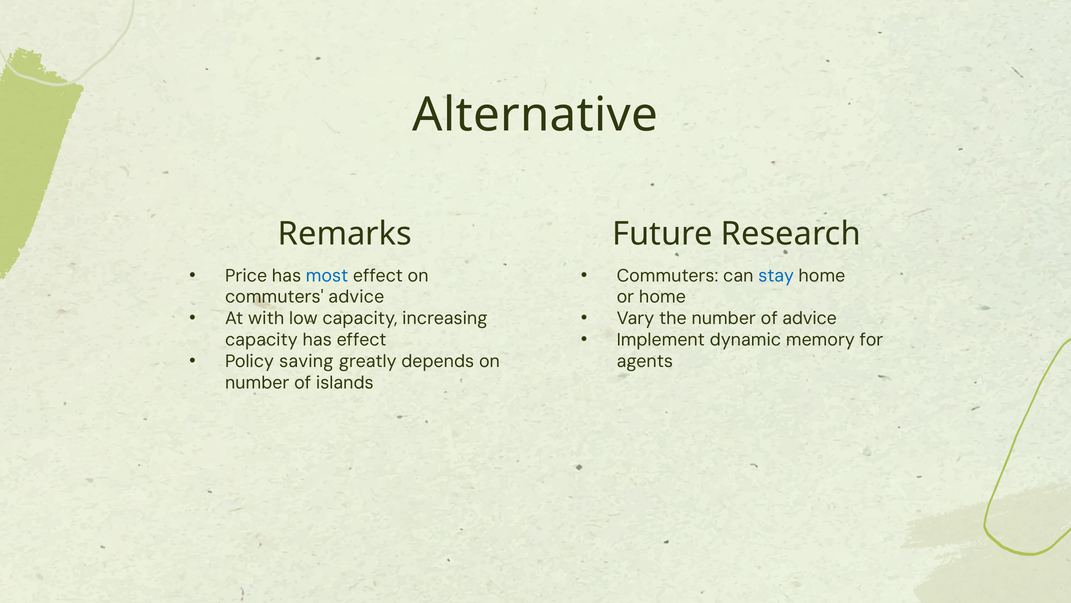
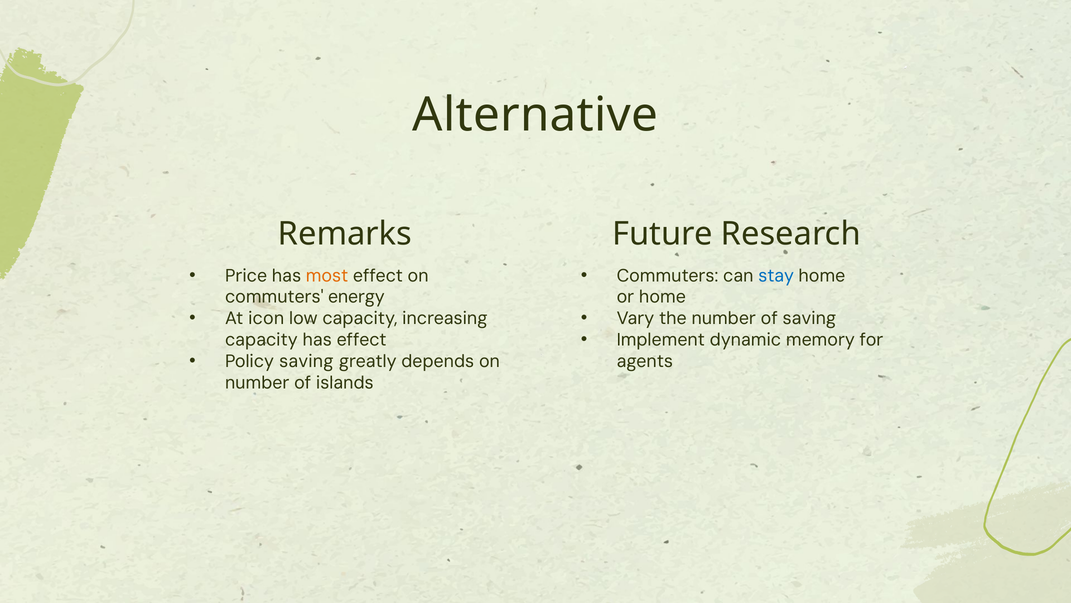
most colour: blue -> orange
commuters advice: advice -> energy
with: with -> icon
of advice: advice -> saving
